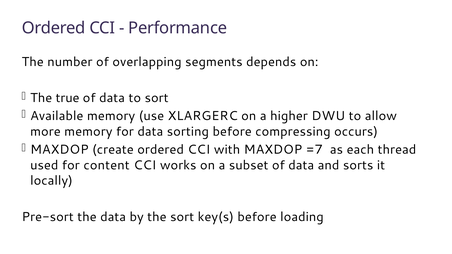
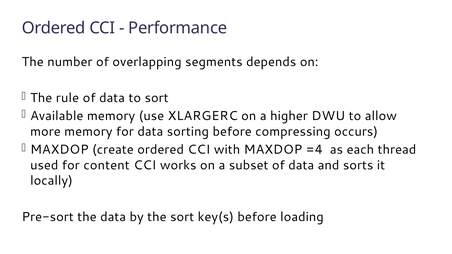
true: true -> rule
=7: =7 -> =4
